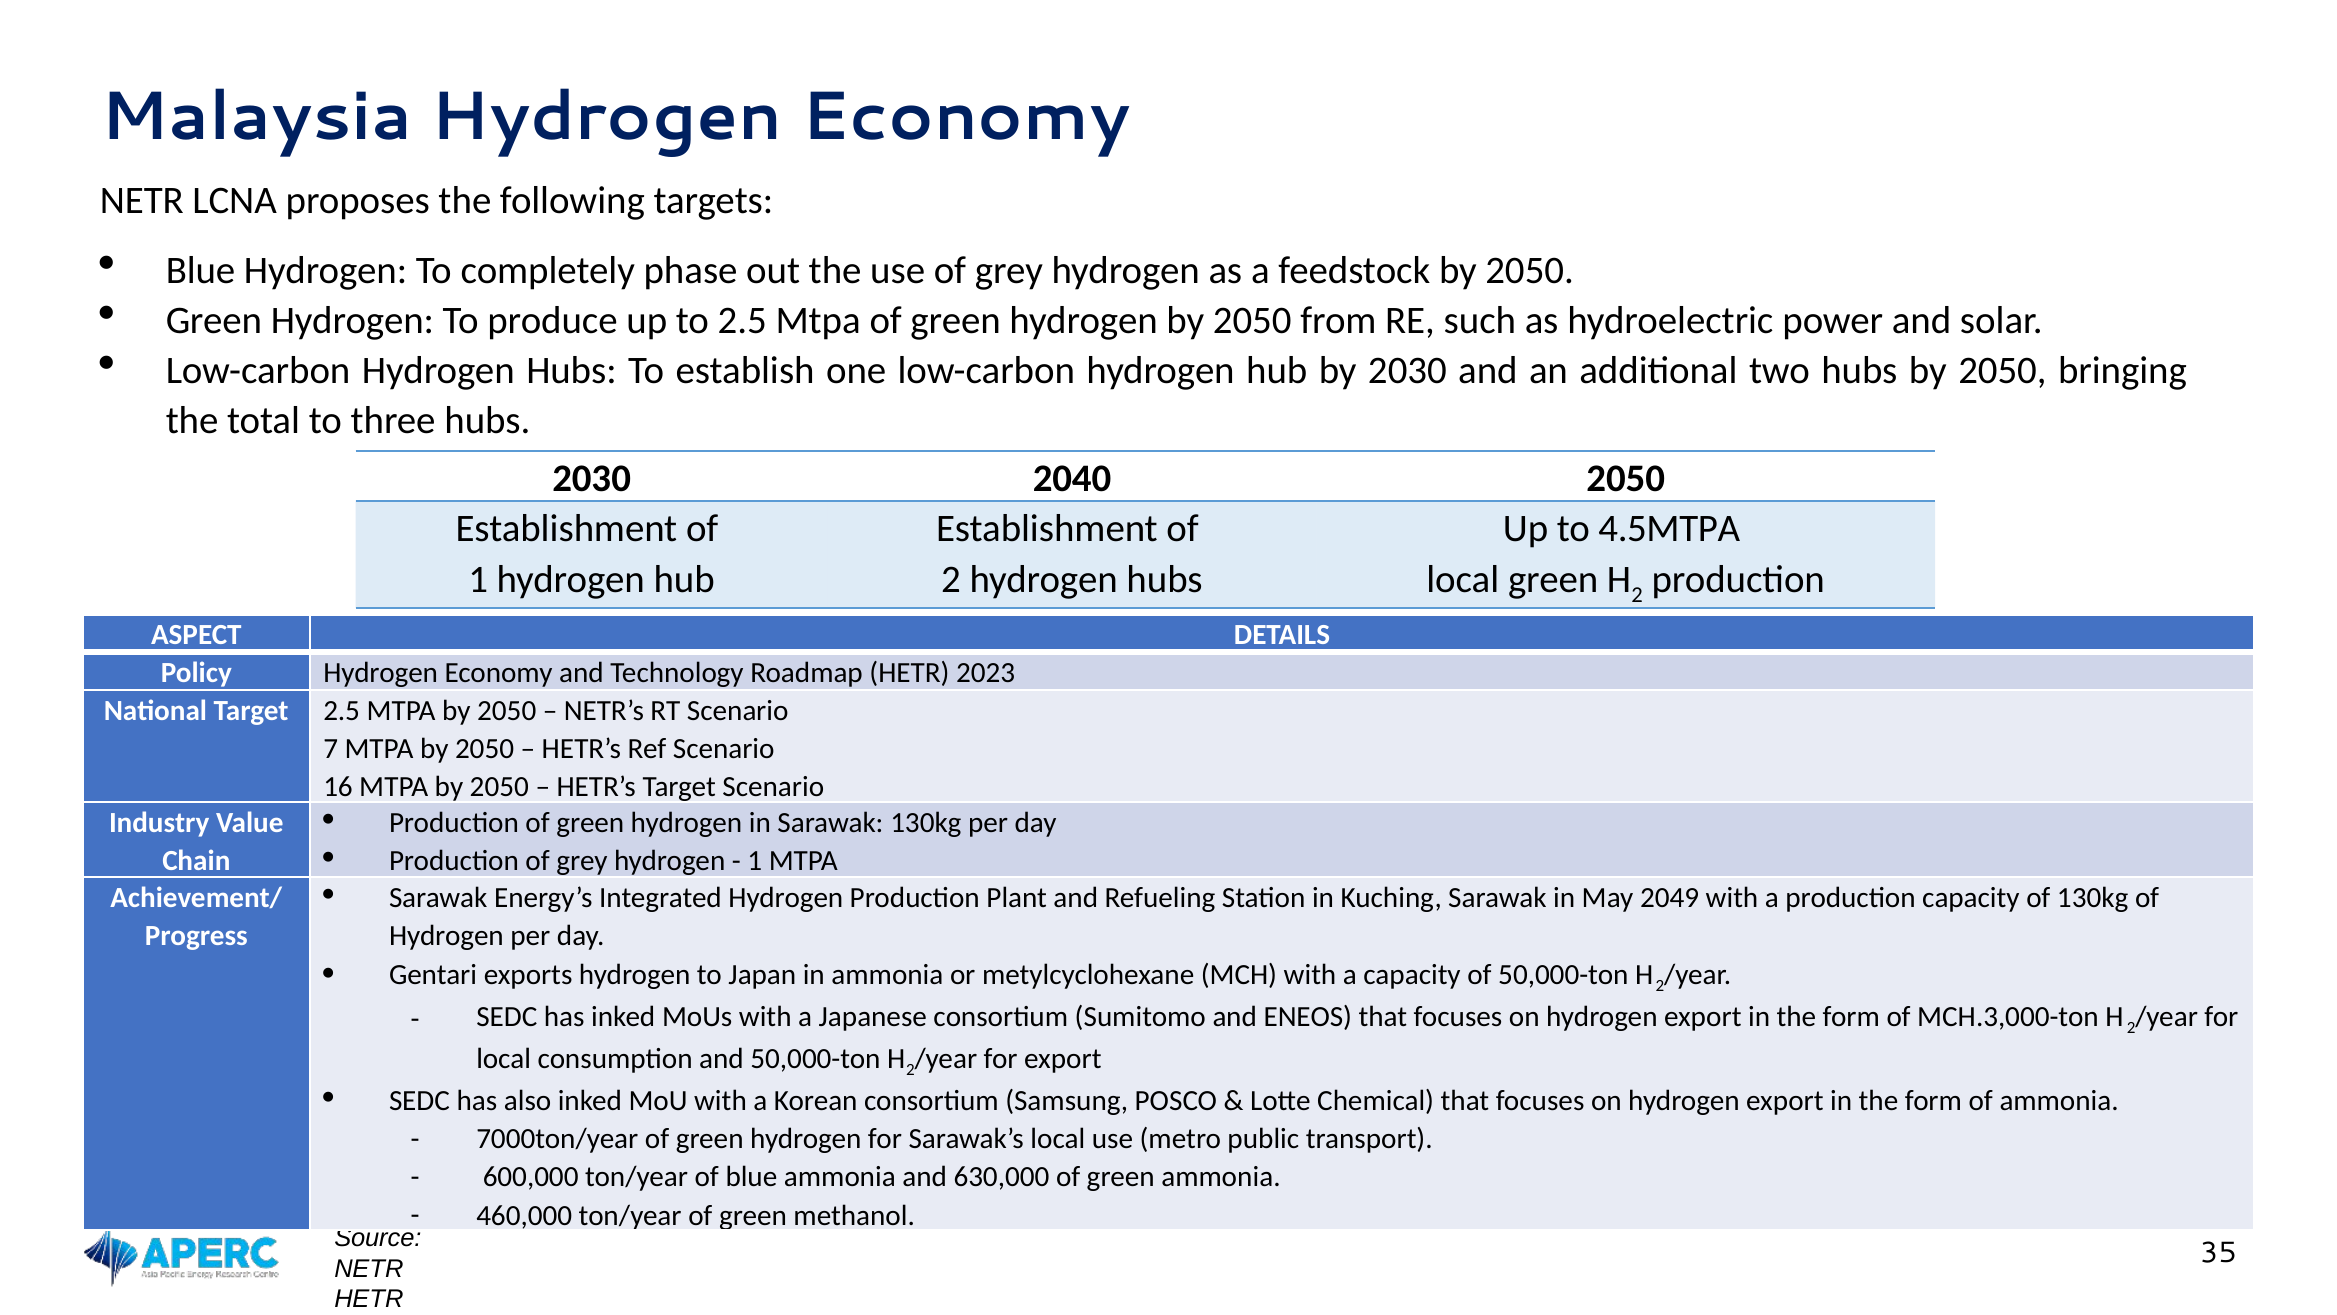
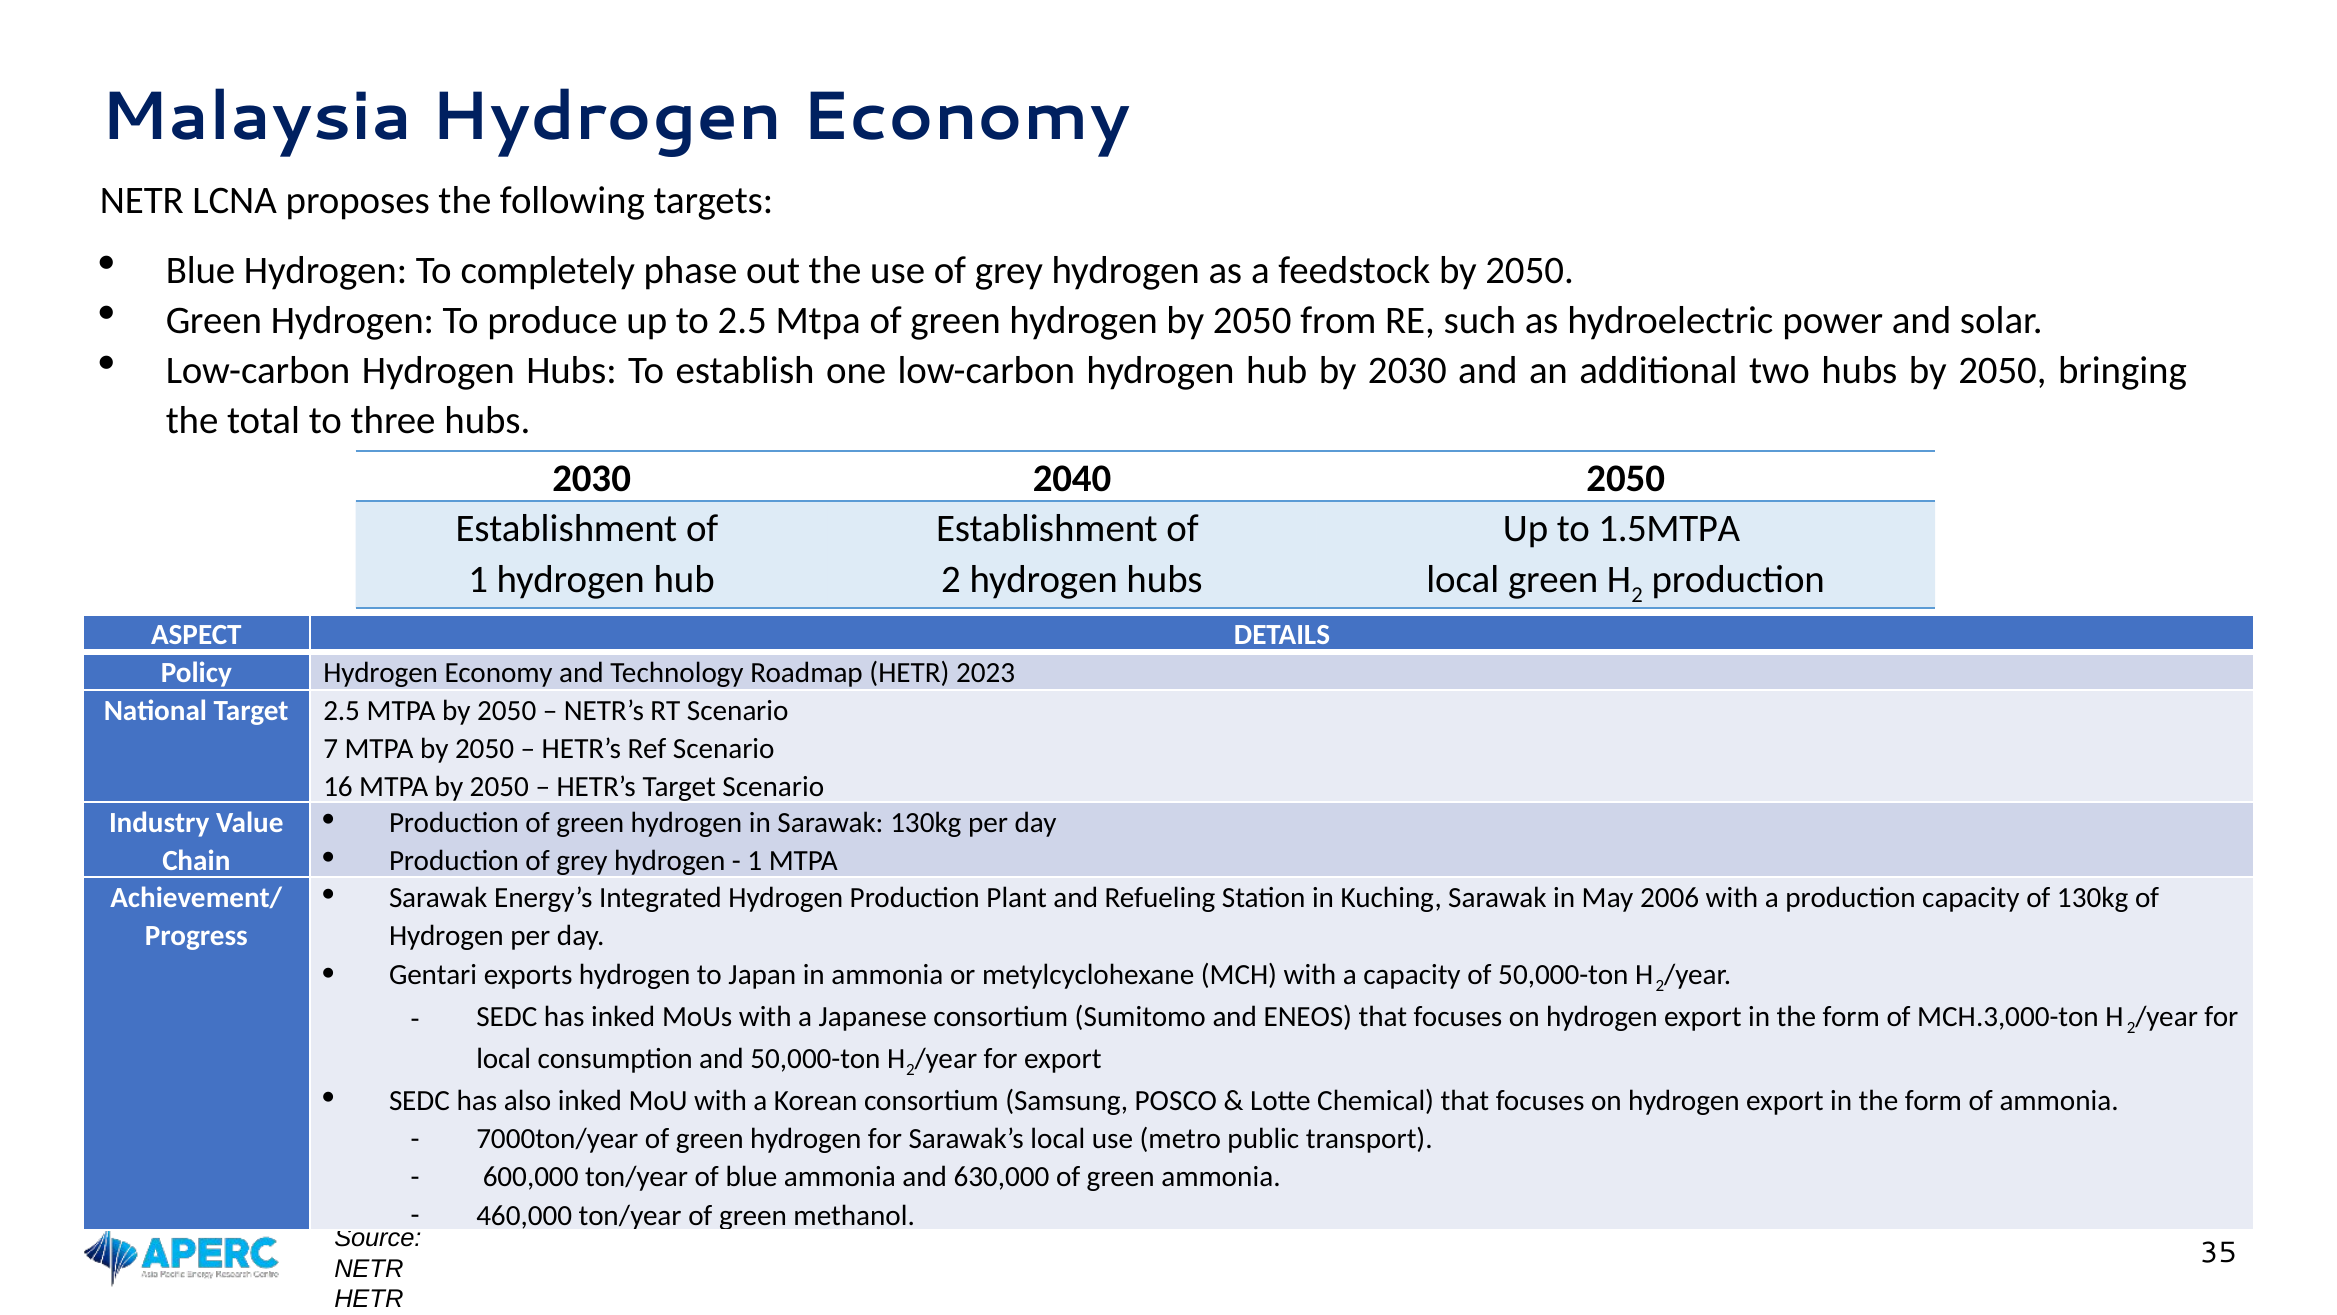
4.5MTPA: 4.5MTPA -> 1.5MTPA
2049: 2049 -> 2006
